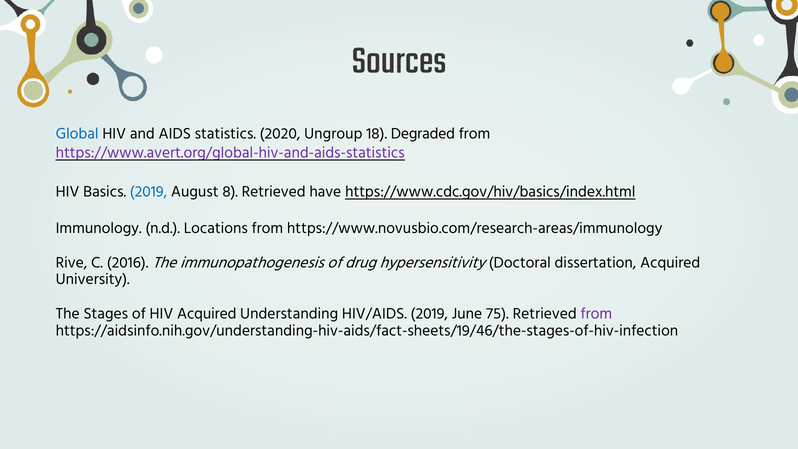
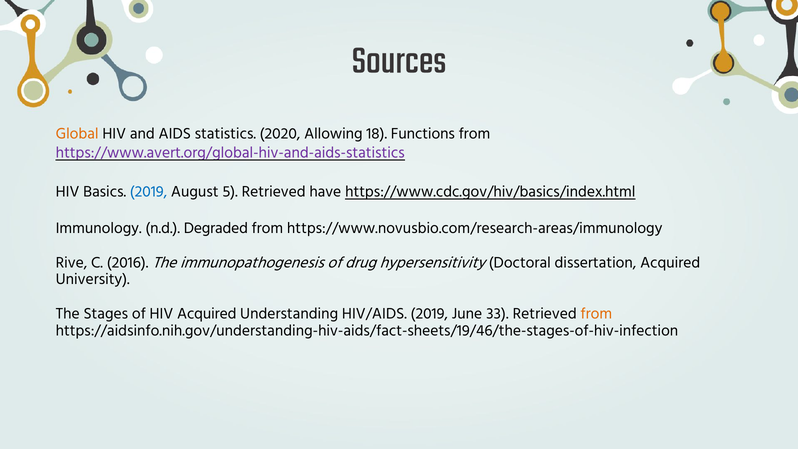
Global colour: blue -> orange
Ungroup: Ungroup -> Allowing
Degraded: Degraded -> Functions
8: 8 -> 5
Locations: Locations -> Degraded
75: 75 -> 33
from at (596, 314) colour: purple -> orange
